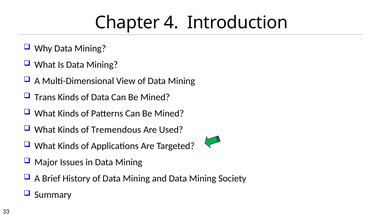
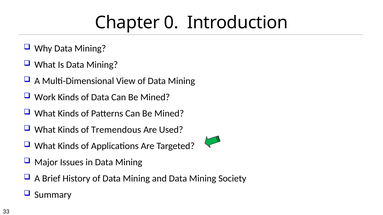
4: 4 -> 0
Trans: Trans -> Work
